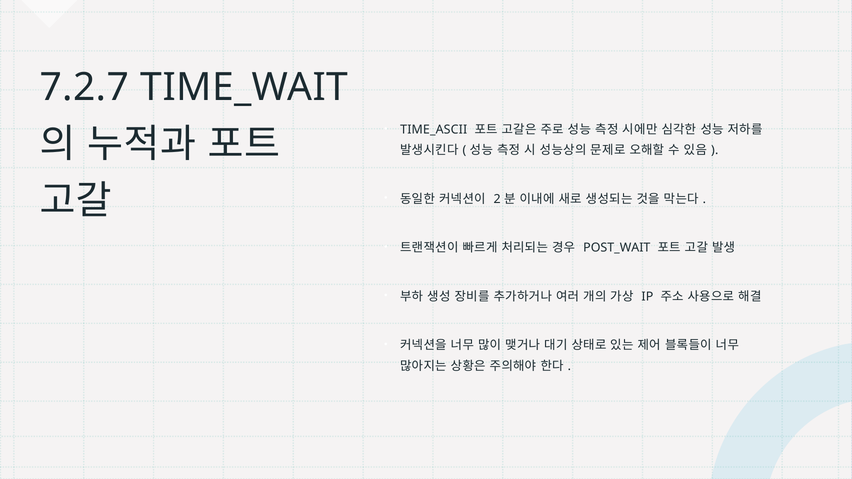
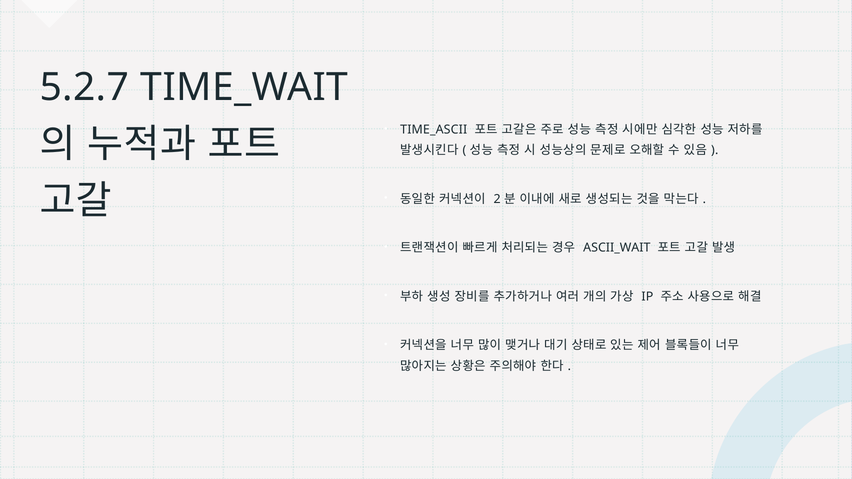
7.2.7: 7.2.7 -> 5.2.7
POST_WAIT: POST_WAIT -> ASCII_WAIT
